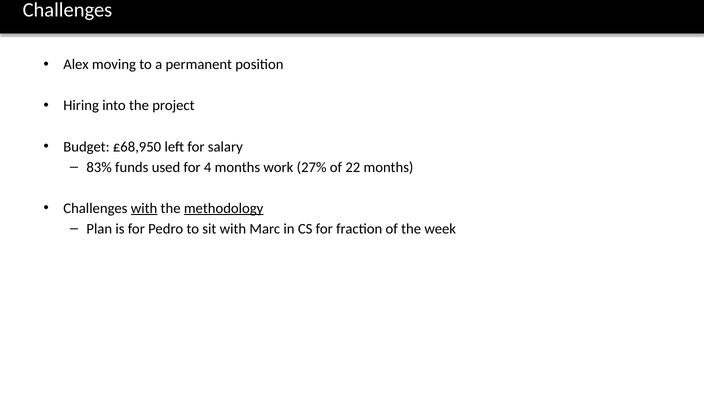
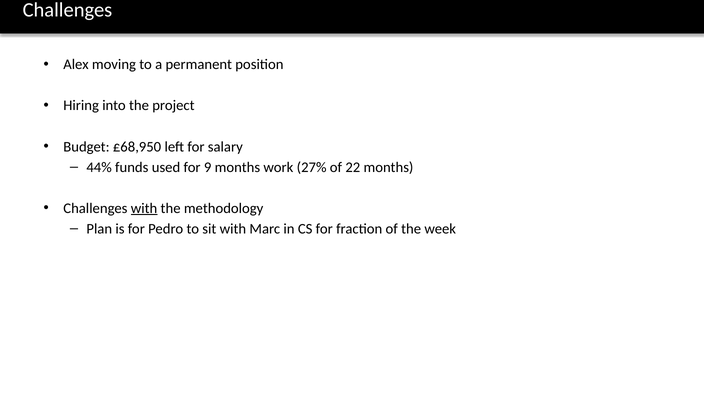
83%: 83% -> 44%
4: 4 -> 9
methodology underline: present -> none
